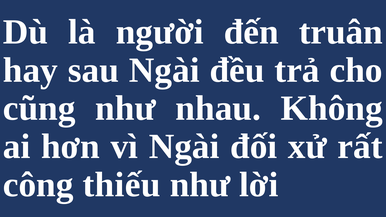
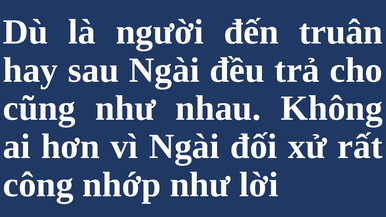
thiếu: thiếu -> nhớp
